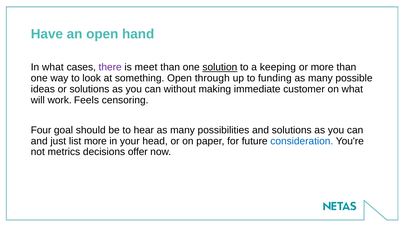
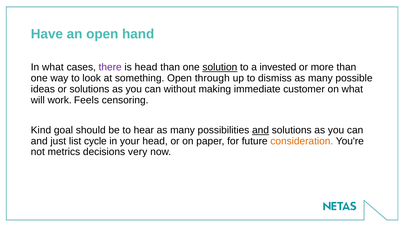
is meet: meet -> head
keeping: keeping -> invested
funding: funding -> dismiss
Four: Four -> Kind
and at (261, 130) underline: none -> present
list more: more -> cycle
consideration colour: blue -> orange
offer: offer -> very
